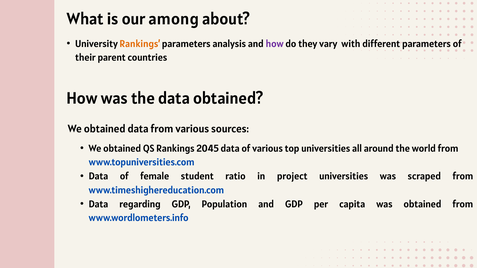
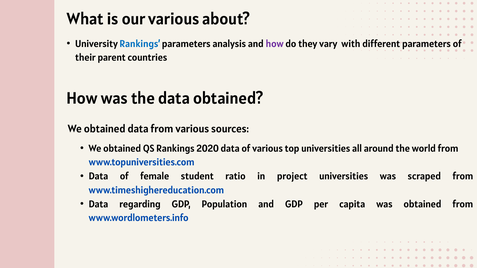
our among: among -> various
Rankings at (140, 44) colour: orange -> blue
2045: 2045 -> 2020
